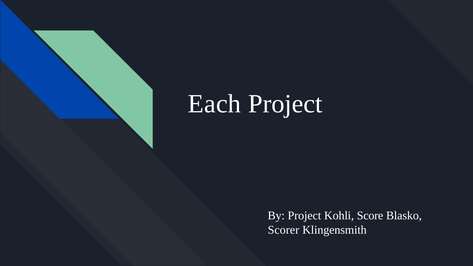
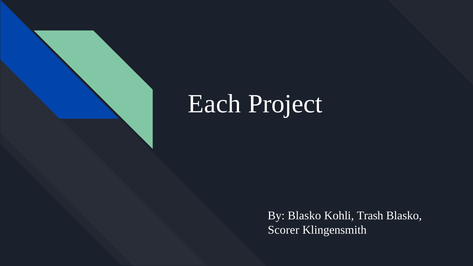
By Project: Project -> Blasko
Score: Score -> Trash
